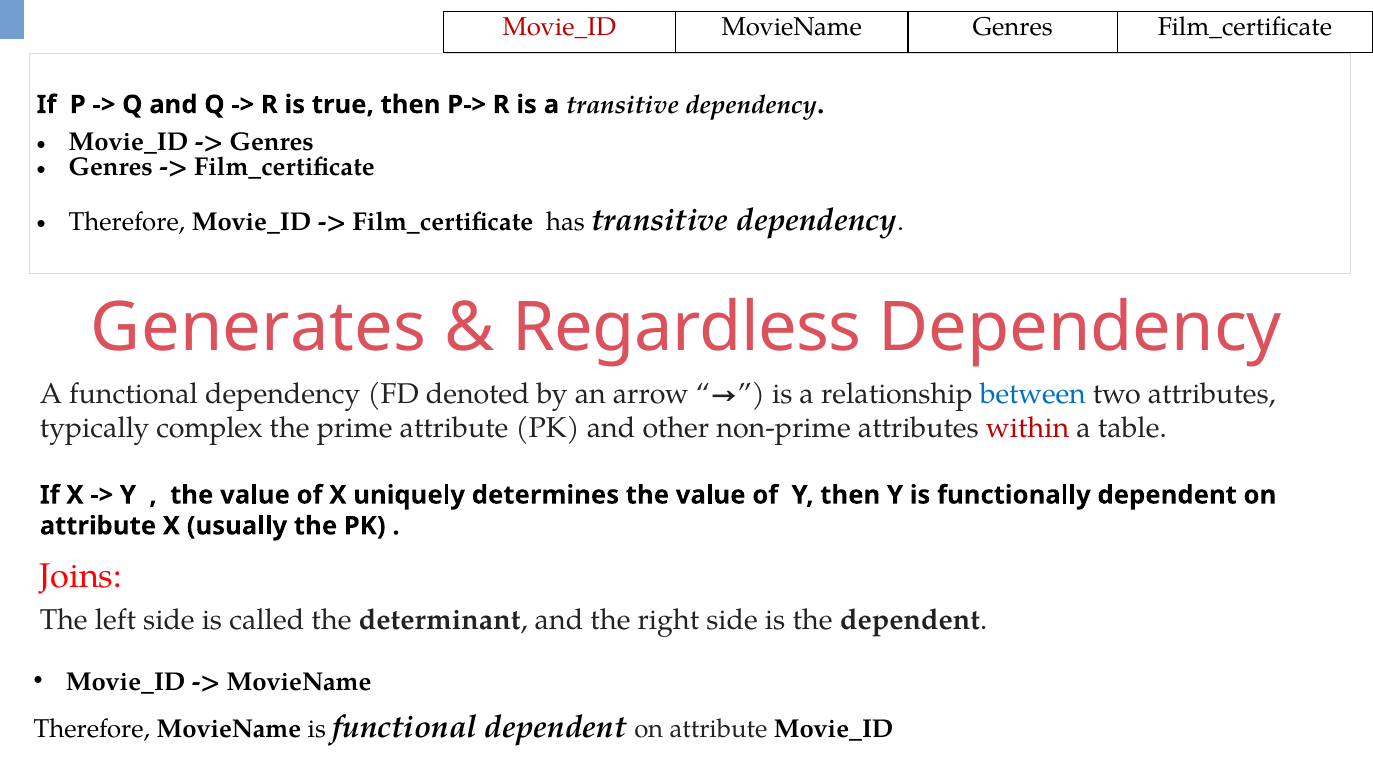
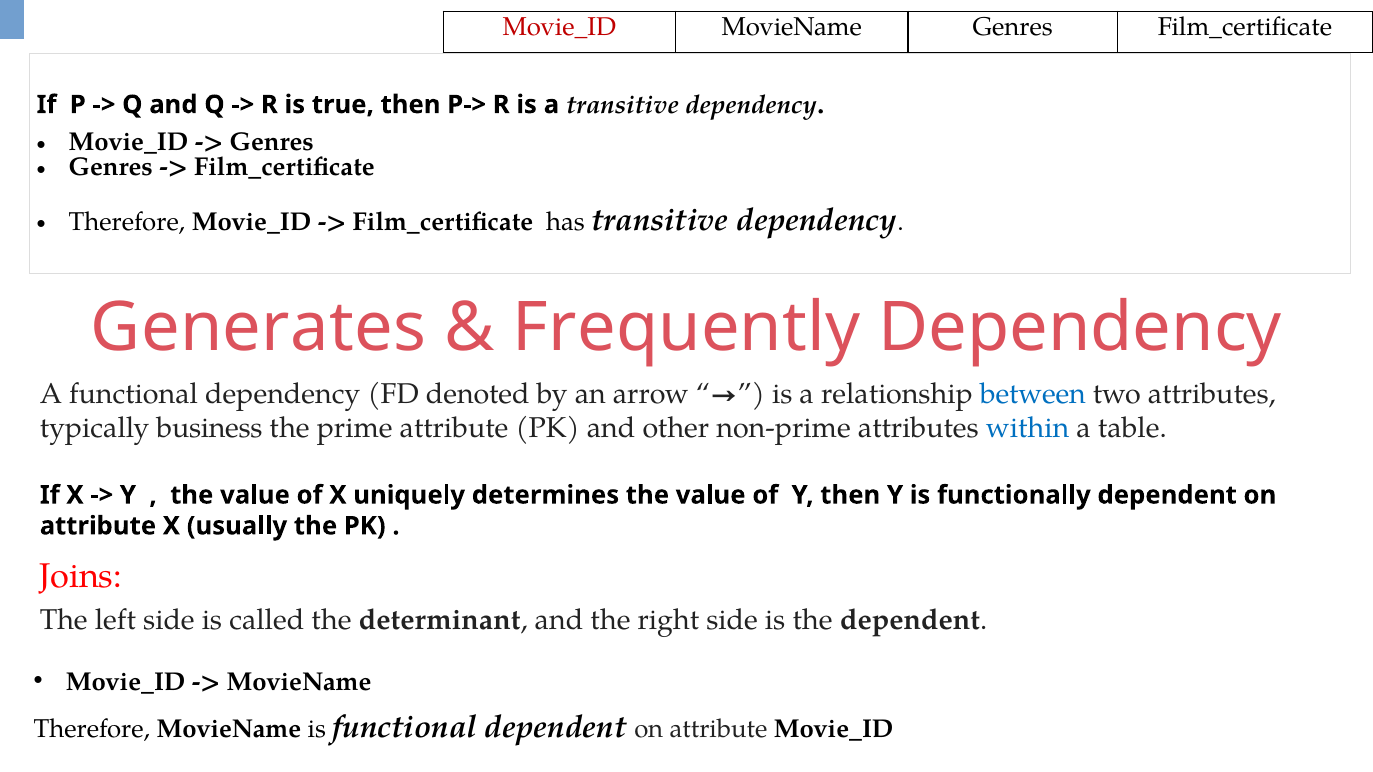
Regardless: Regardless -> Frequently
complex: complex -> business
within colour: red -> blue
